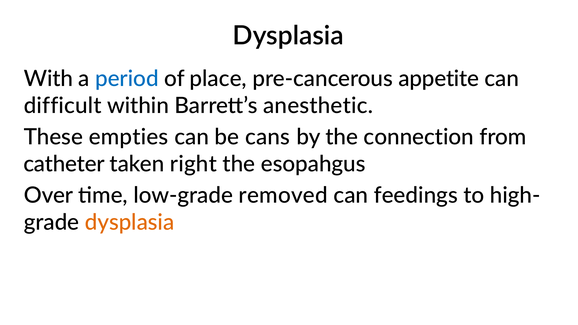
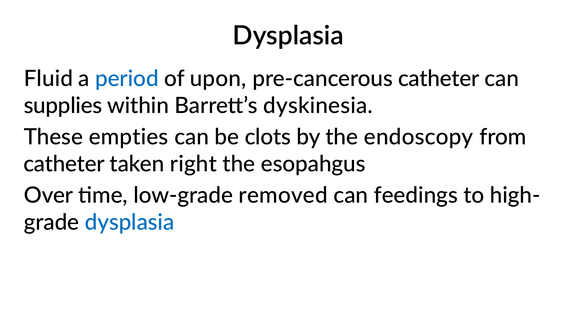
With: With -> Fluid
place: place -> upon
pre-cancerous appetite: appetite -> catheter
difficult: difficult -> supplies
anesthetic: anesthetic -> dyskinesia
cans: cans -> clots
connection: connection -> endoscopy
dysplasia at (130, 223) colour: orange -> blue
